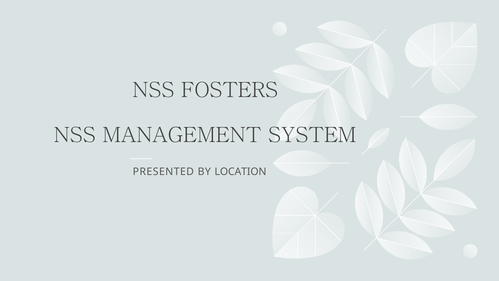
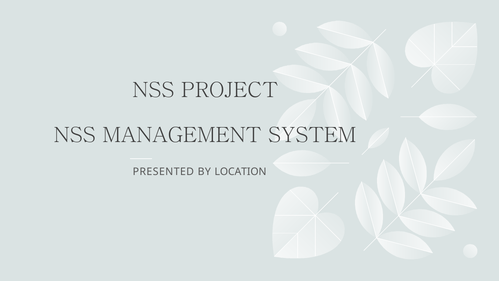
FOSTERS: FOSTERS -> PROJECT
